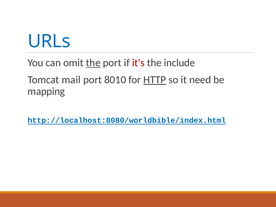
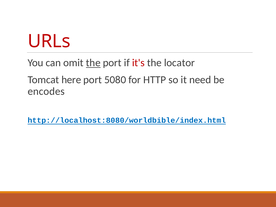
URLs colour: blue -> red
include: include -> locator
mail: mail -> here
8010: 8010 -> 5080
HTTP underline: present -> none
mapping: mapping -> encodes
